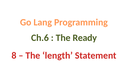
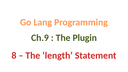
Ch.6: Ch.6 -> Ch.9
Ready: Ready -> Plugin
